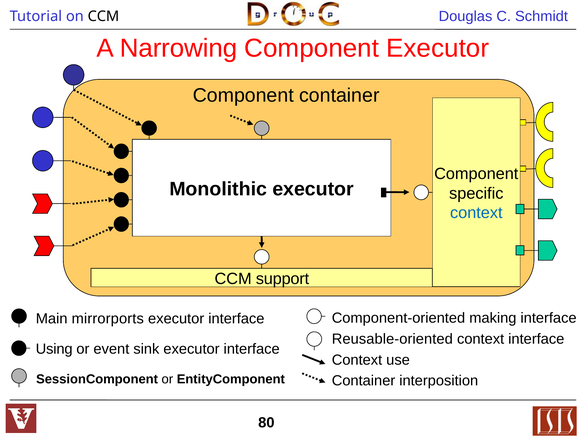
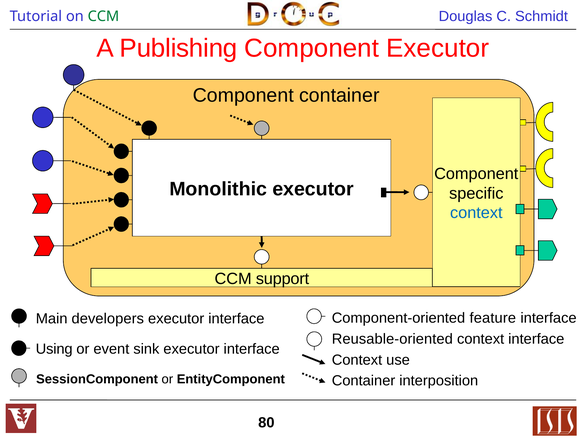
CCM at (103, 16) colour: black -> green
Narrowing: Narrowing -> Publishing
making: making -> feature
mirrorports: mirrorports -> developers
